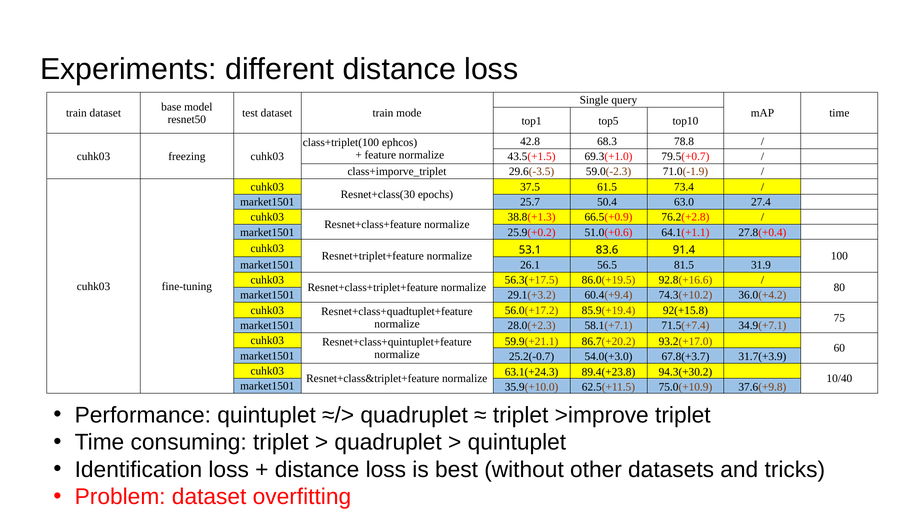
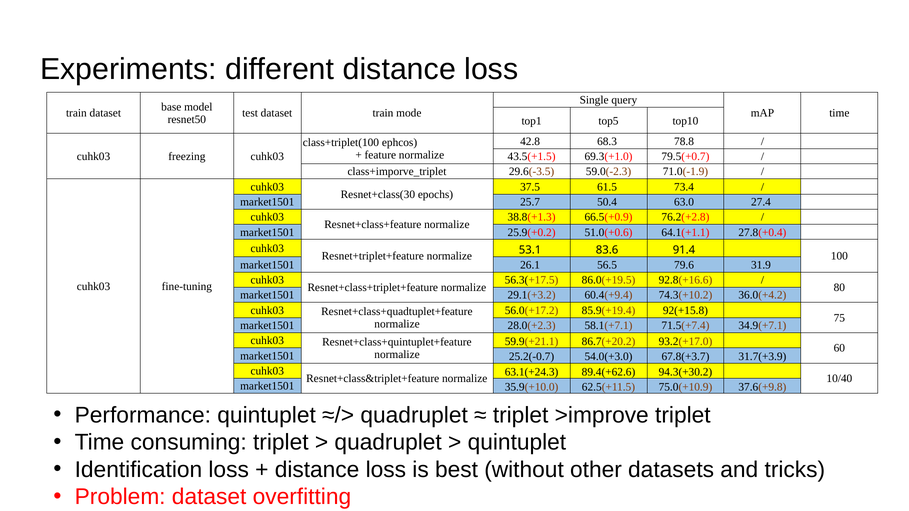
81.5: 81.5 -> 79.6
89.4(+23.8: 89.4(+23.8 -> 89.4(+62.6
